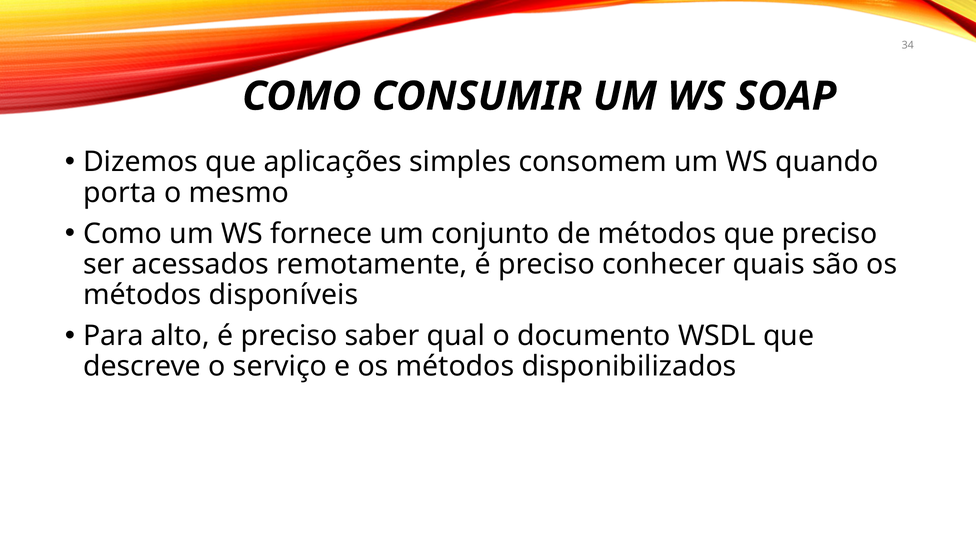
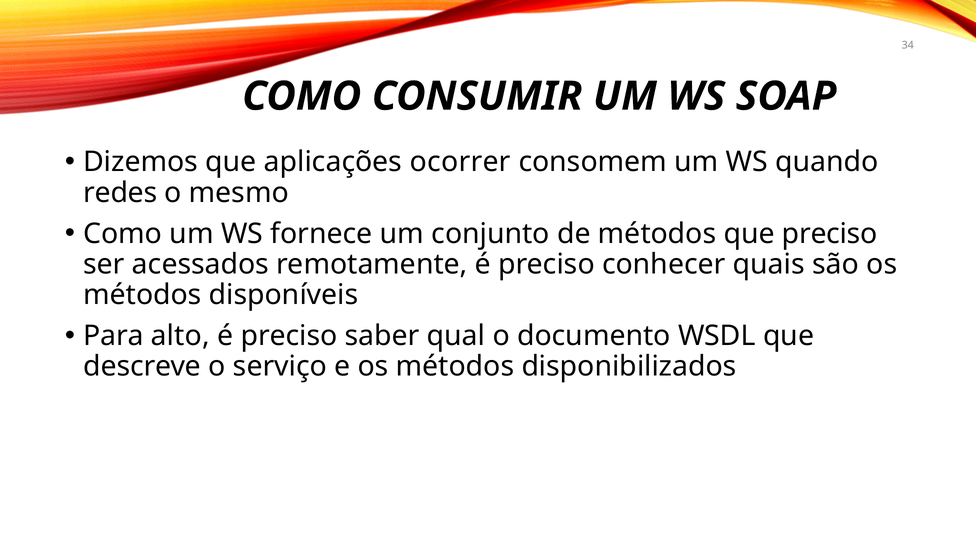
simples: simples -> ocorrer
porta: porta -> redes
